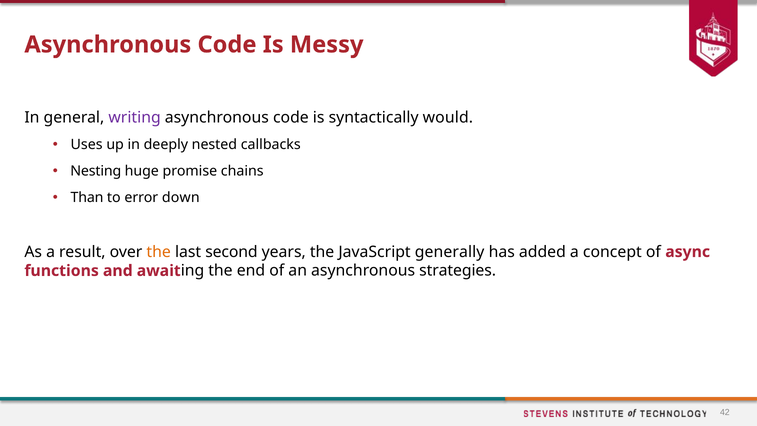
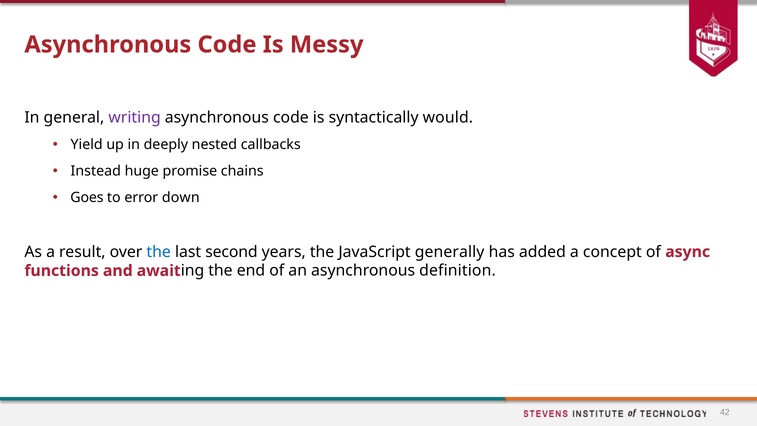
Uses: Uses -> Yield
Nesting: Nesting -> Instead
Than: Than -> Goes
the at (159, 252) colour: orange -> blue
strategies: strategies -> definition
